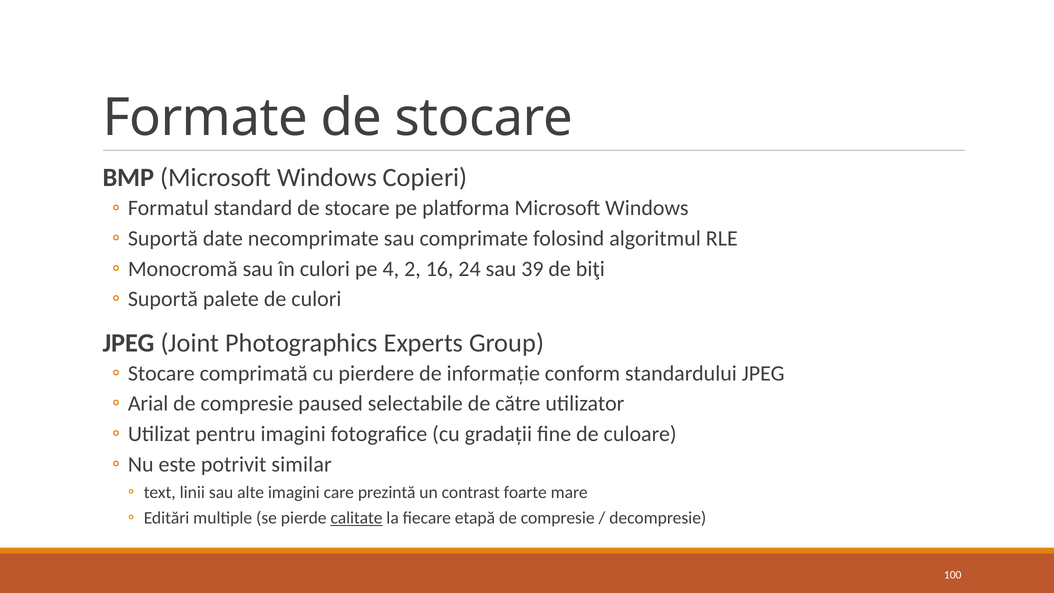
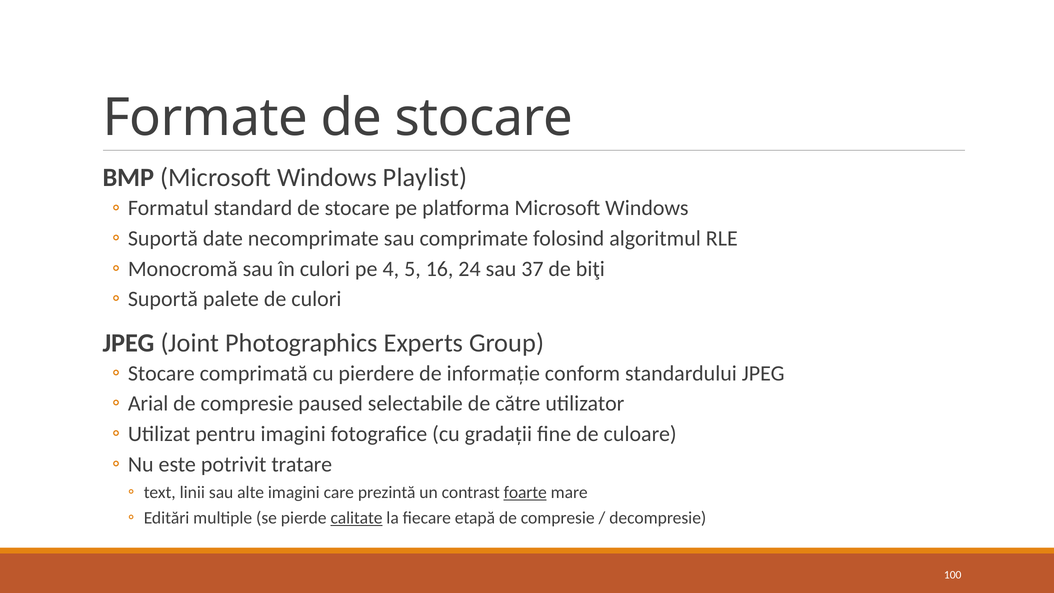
Copieri: Copieri -> Playlist
2: 2 -> 5
39: 39 -> 37
similar: similar -> tratare
foarte underline: none -> present
